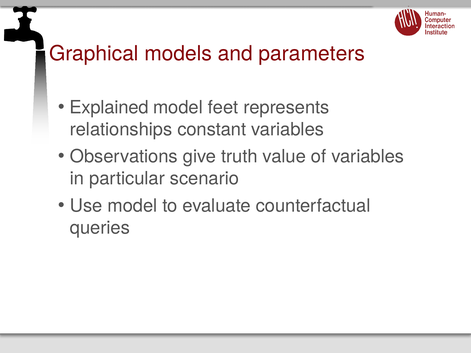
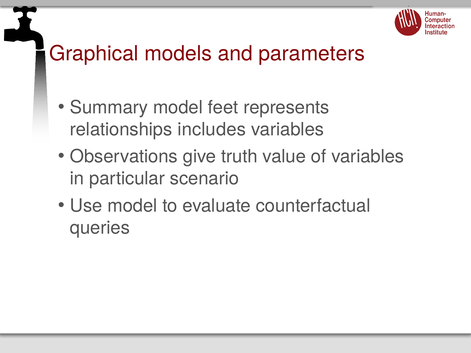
Explained: Explained -> Summary
constant: constant -> includes
